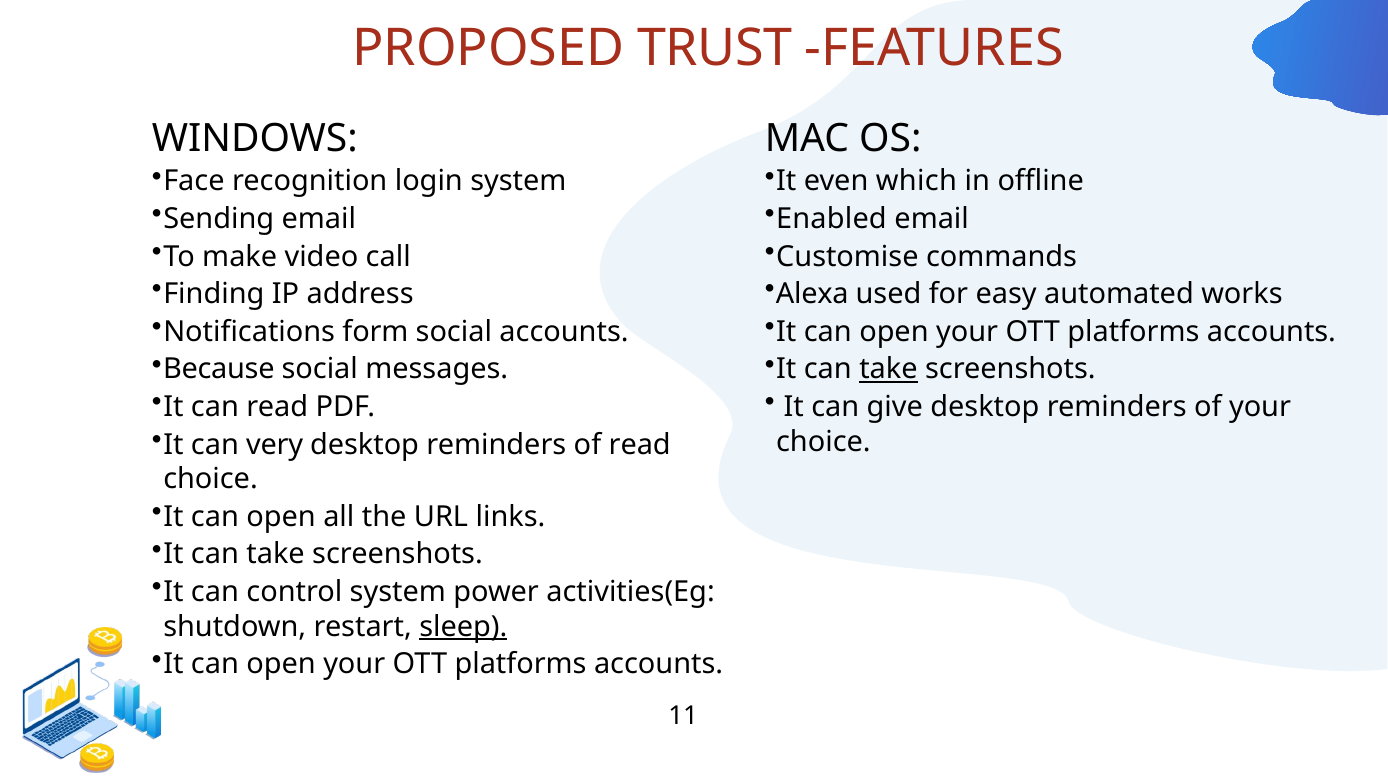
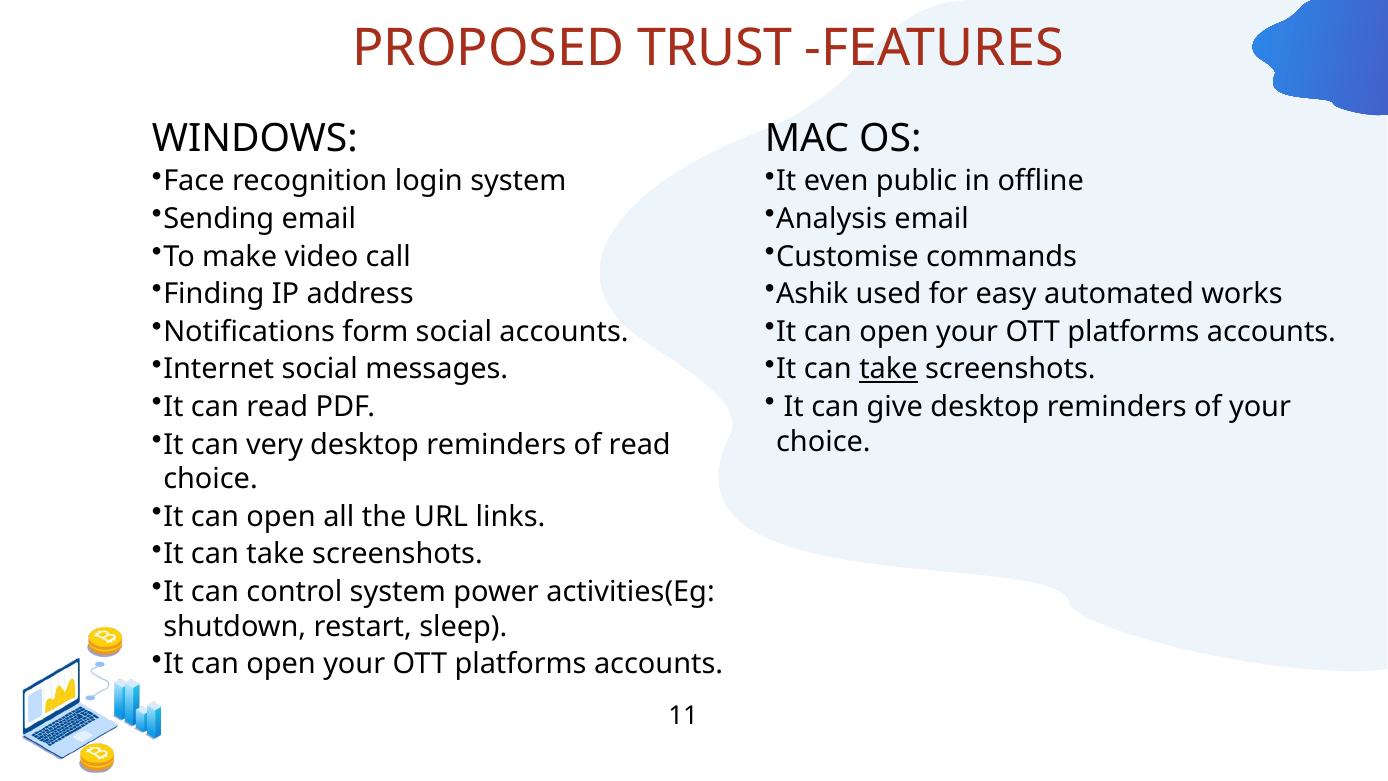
which: which -> public
Enabled: Enabled -> Analysis
Alexa: Alexa -> Ashik
Because: Because -> Internet
sleep underline: present -> none
